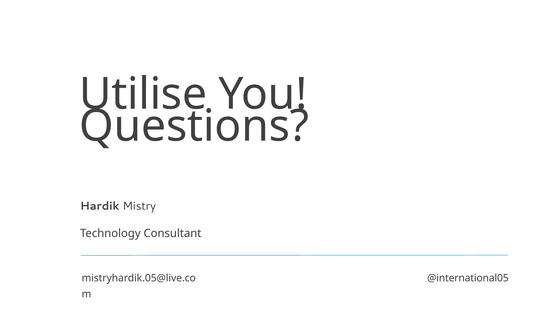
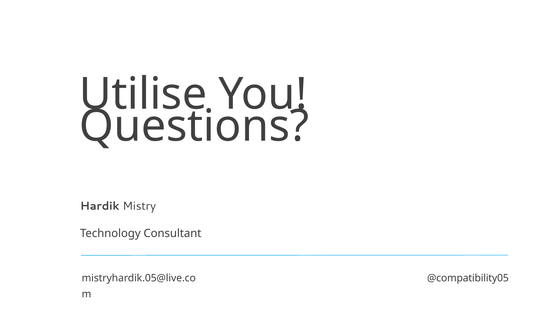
@international05: @international05 -> @compatibility05
